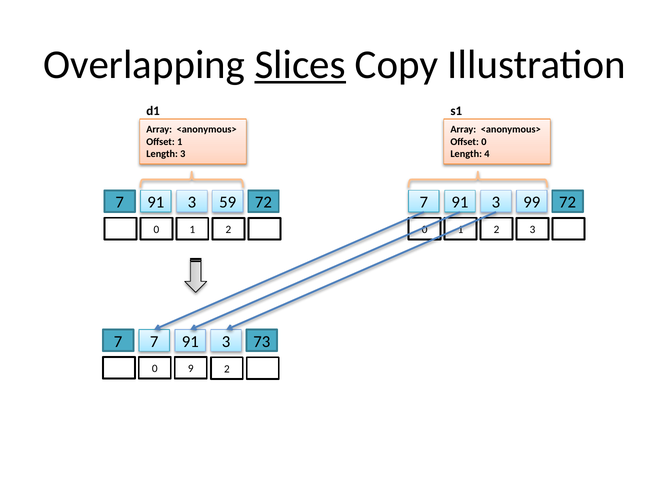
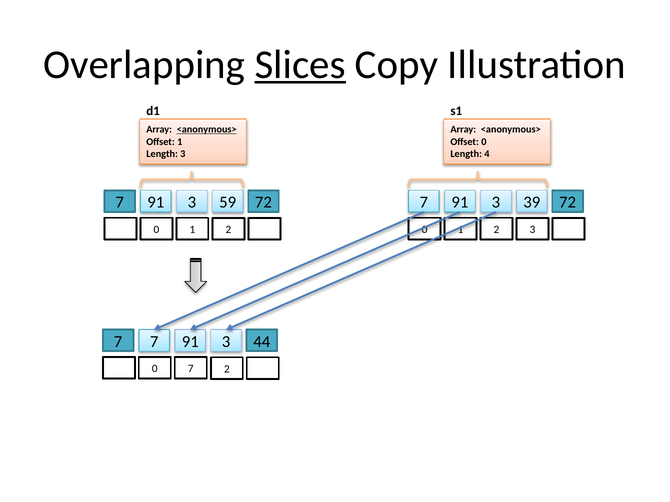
<anonymous> at (207, 129) underline: none -> present
99: 99 -> 39
73: 73 -> 44
0 9: 9 -> 7
